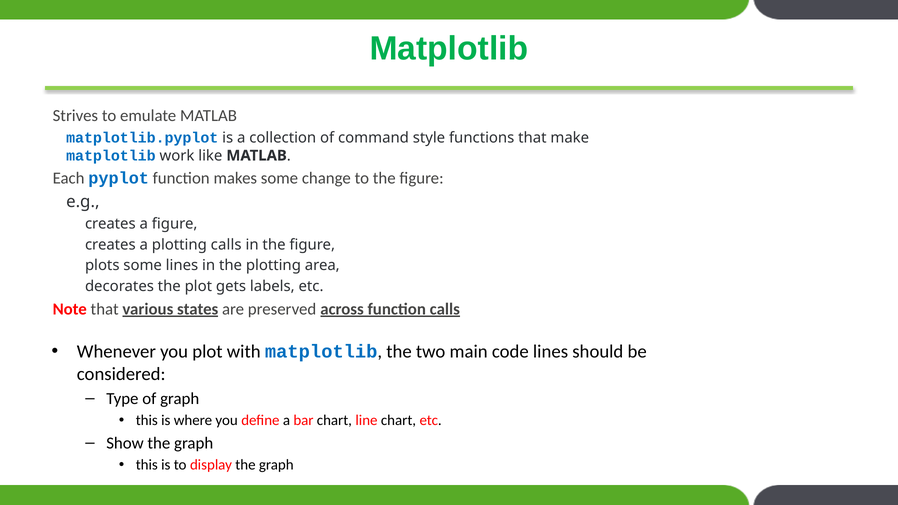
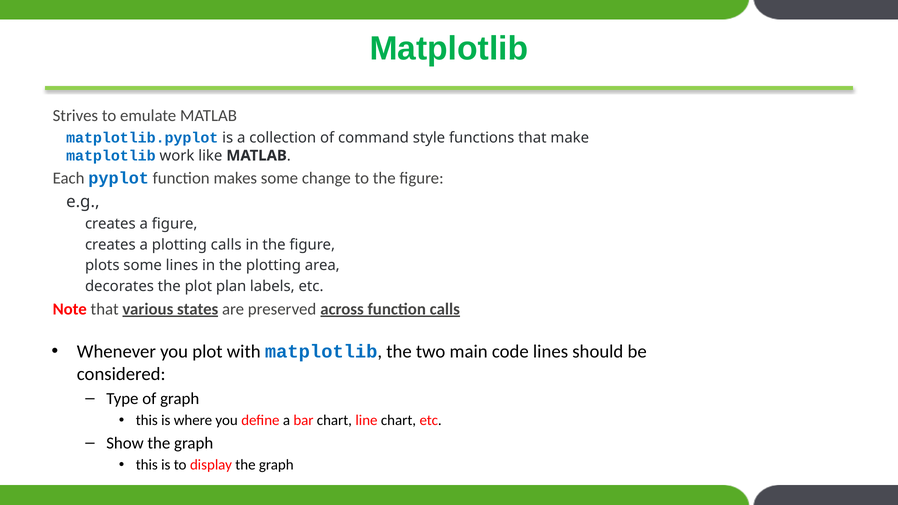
gets: gets -> plan
